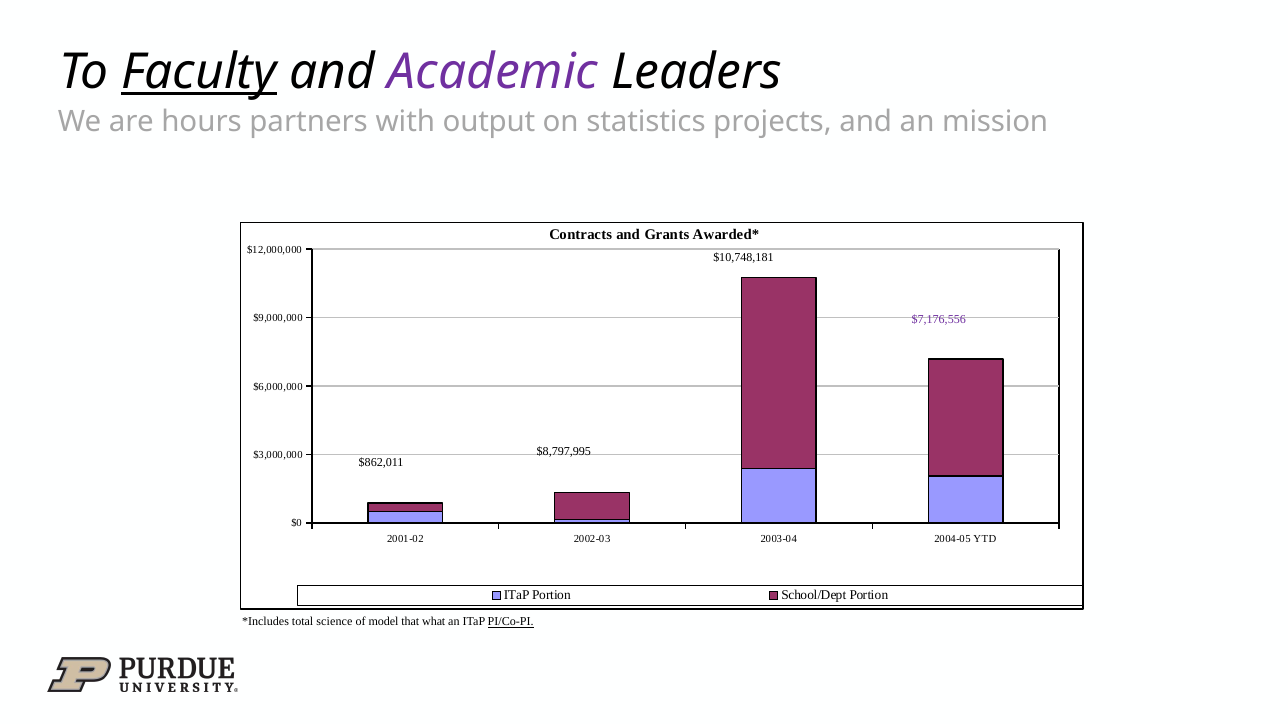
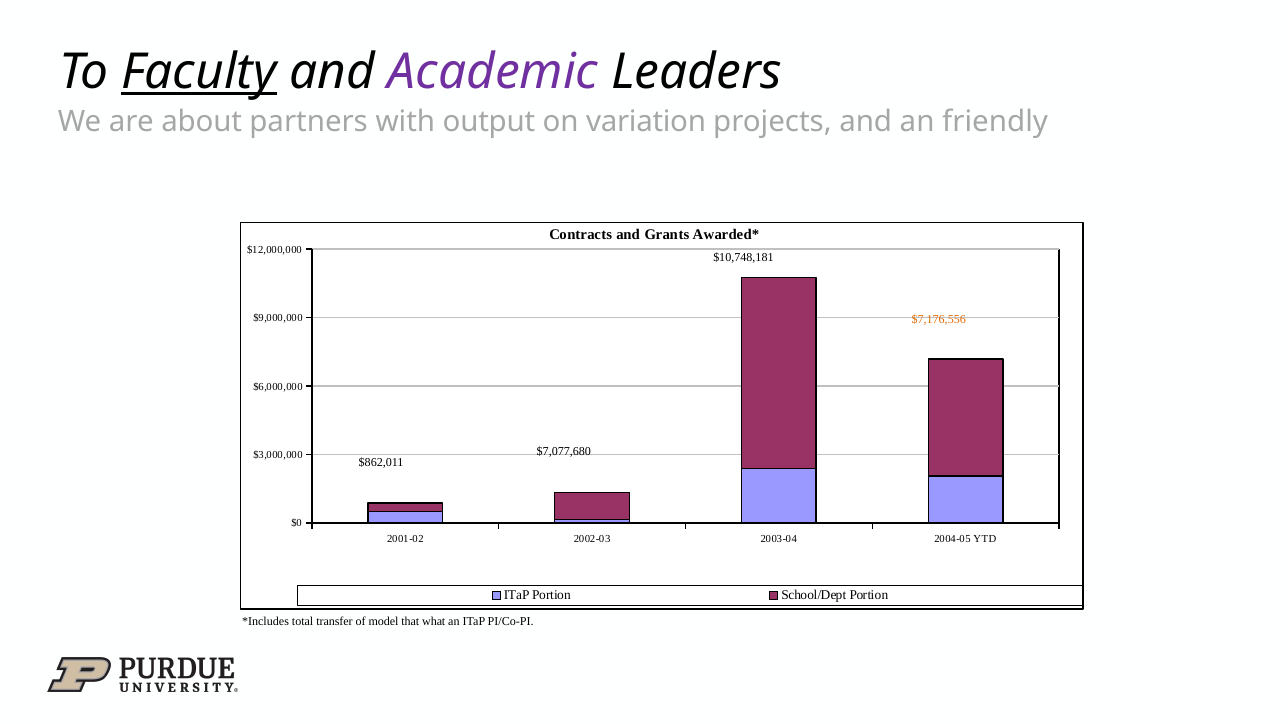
hours: hours -> about
statistics: statistics -> variation
mission: mission -> friendly
$7,176,556 colour: purple -> orange
$8,797,995: $8,797,995 -> $7,077,680
science: science -> transfer
PI/Co-PI underline: present -> none
